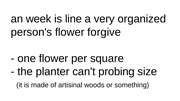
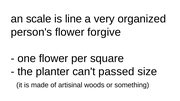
week: week -> scale
probing: probing -> passed
